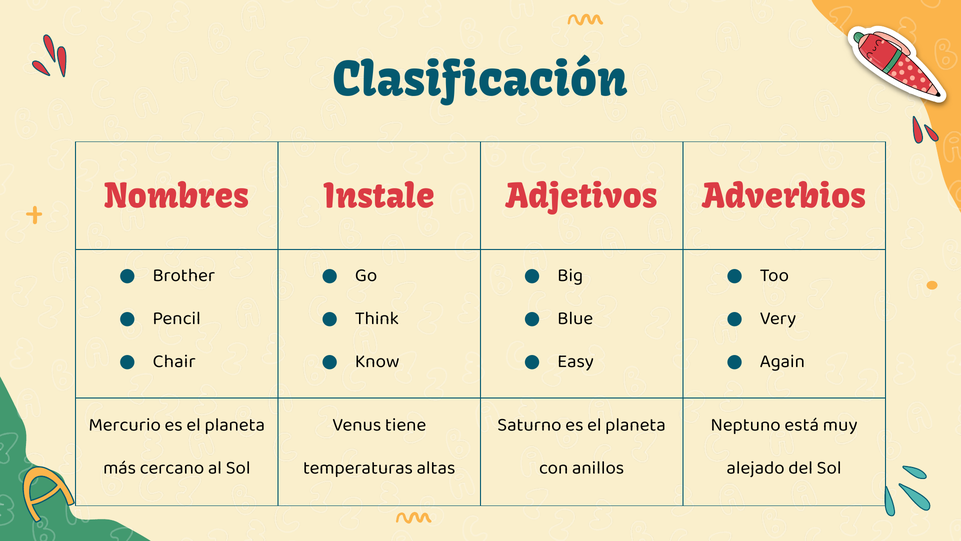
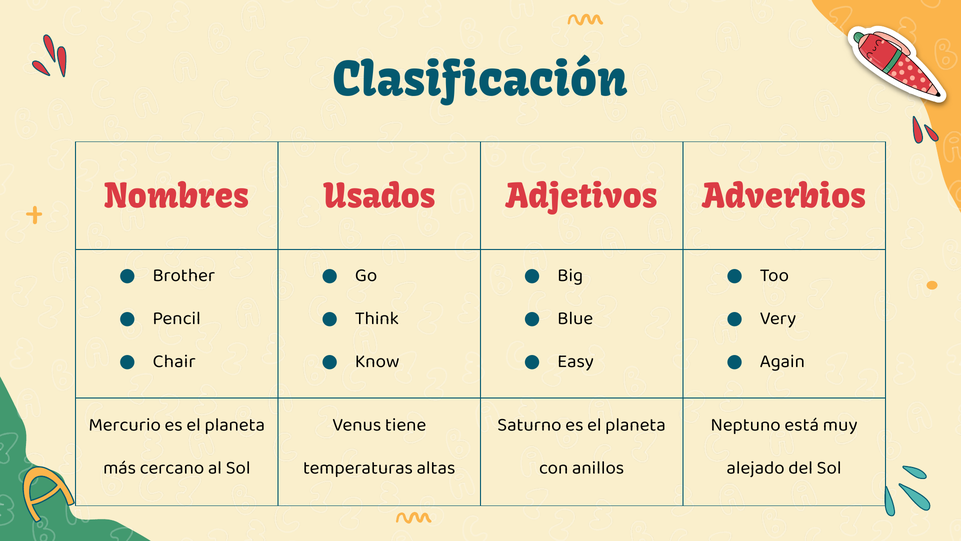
Instale: Instale -> Usados
